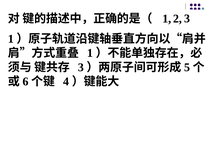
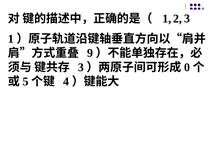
1 at (90, 53): 1 -> 9
5: 5 -> 0
6: 6 -> 5
